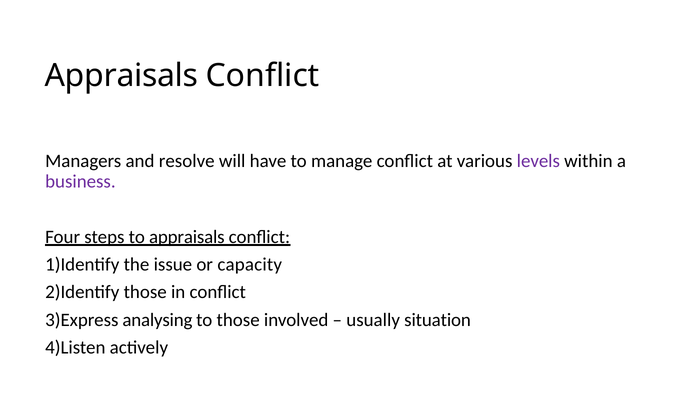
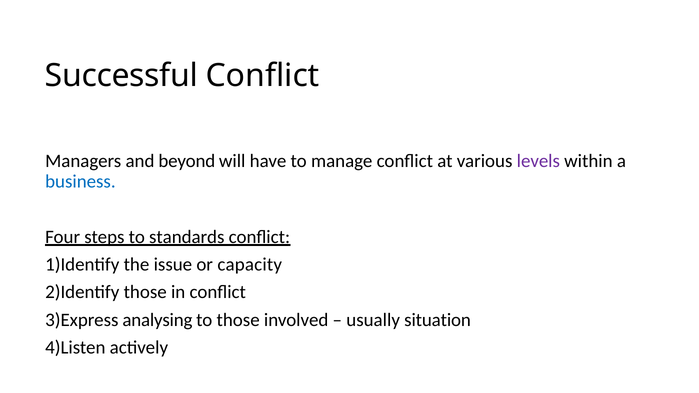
Appraisals at (121, 76): Appraisals -> Successful
resolve: resolve -> beyond
business colour: purple -> blue
to appraisals: appraisals -> standards
